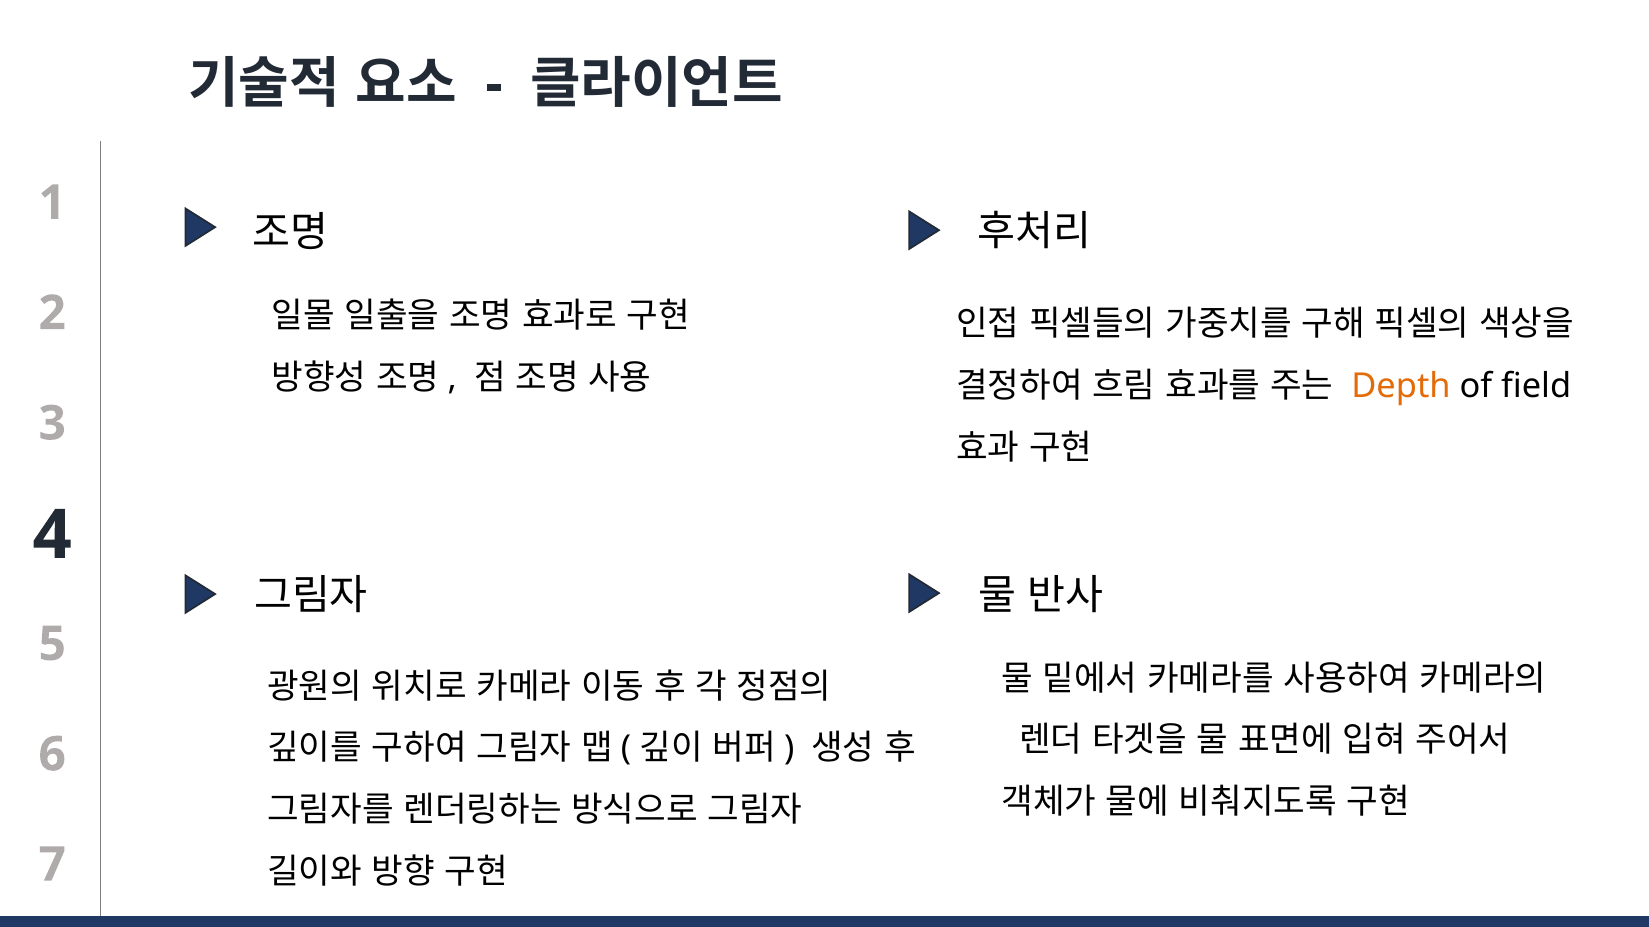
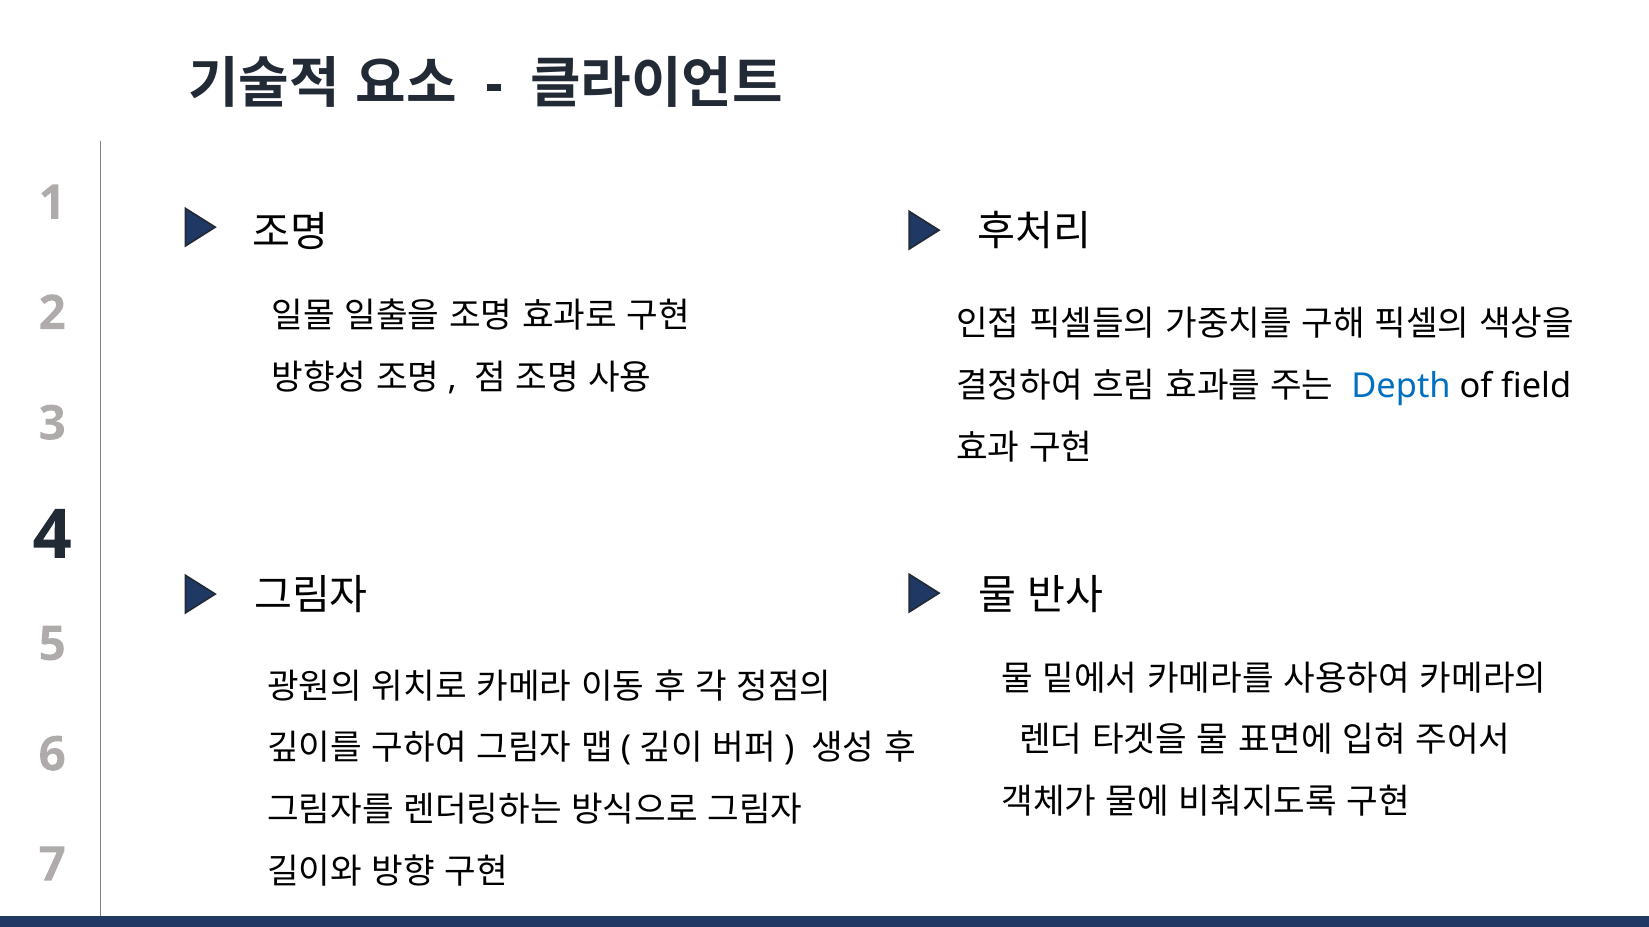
Depth colour: orange -> blue
